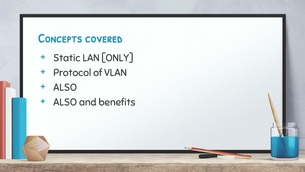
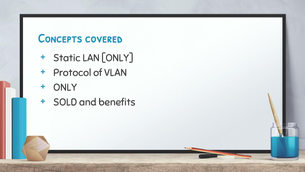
ALSO at (65, 87): ALSO -> ONLY
ALSO at (65, 102): ALSO -> SOLD
